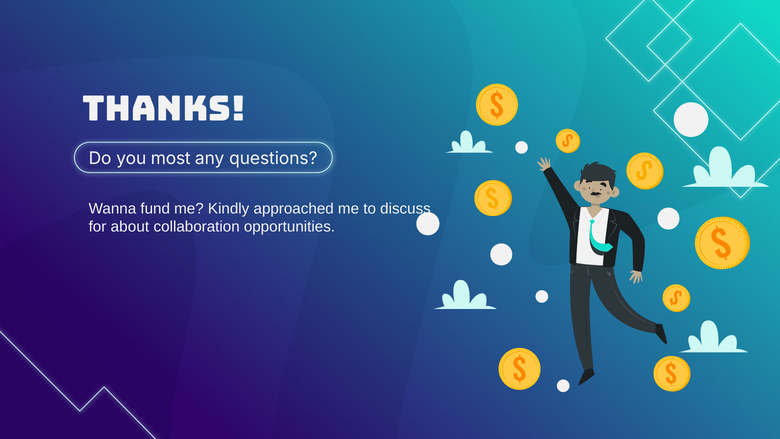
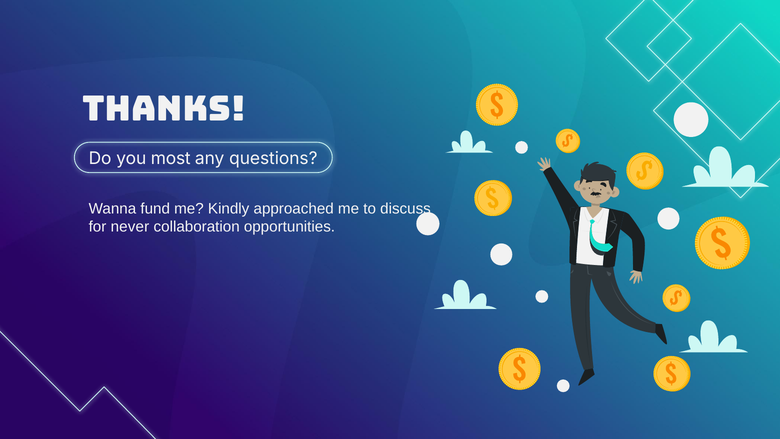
about: about -> never
